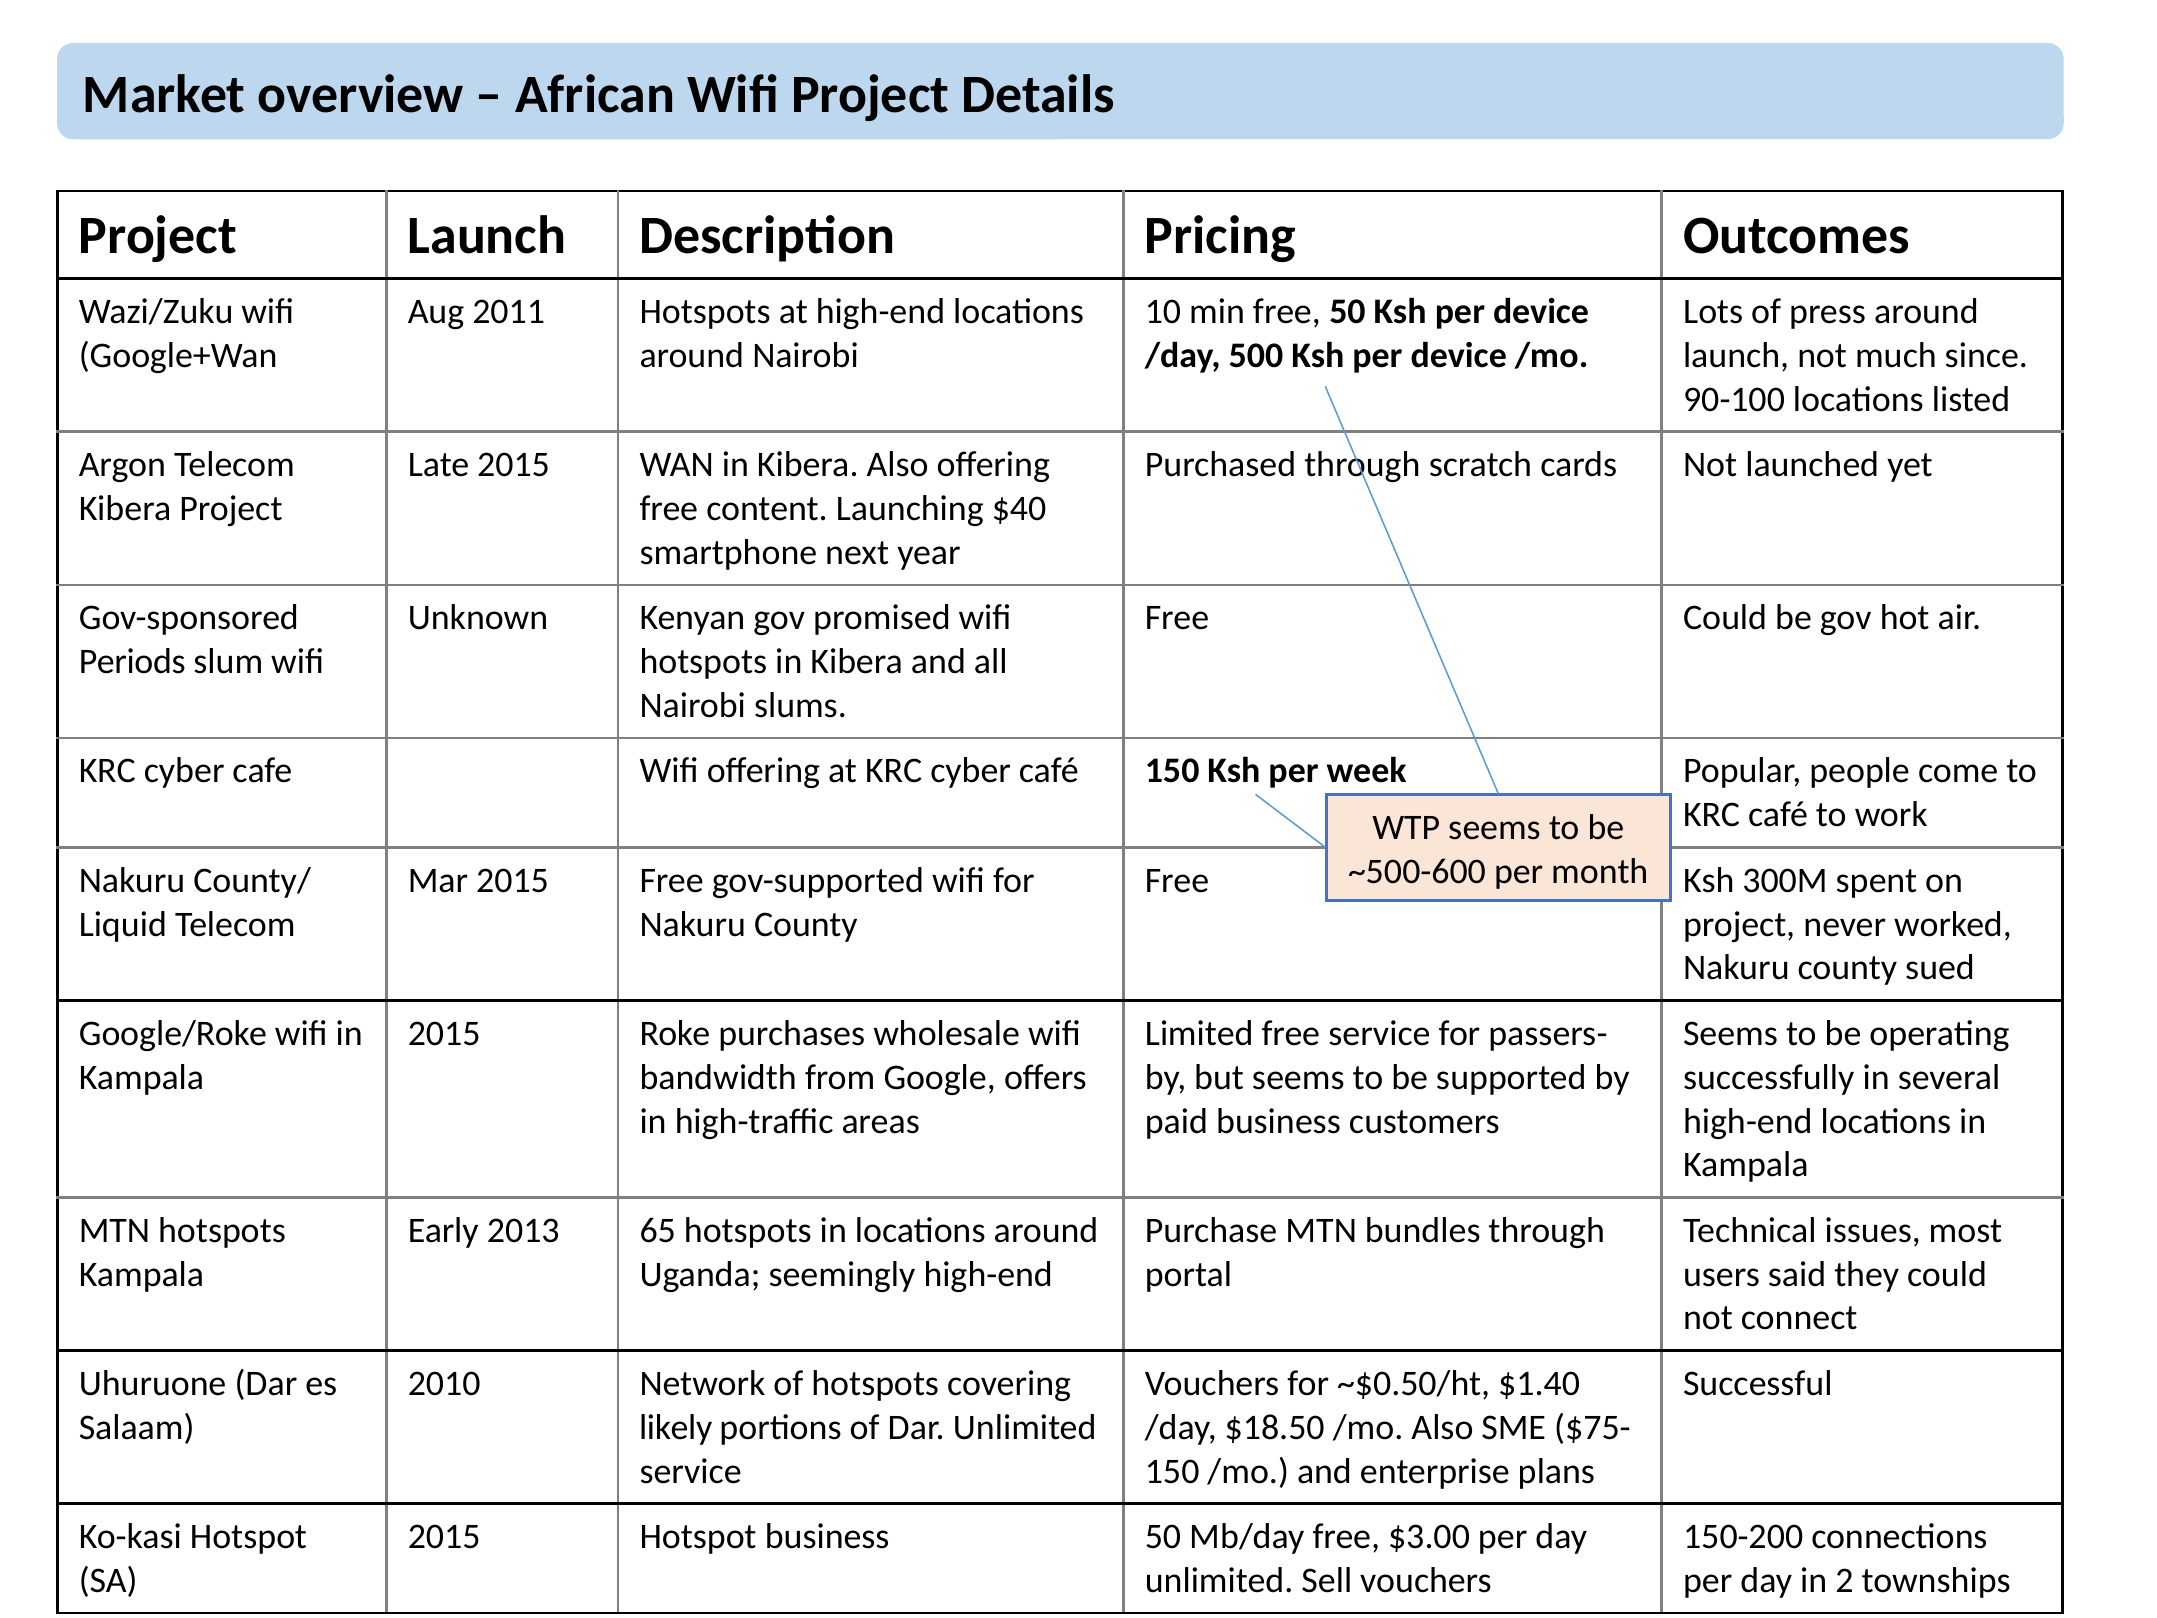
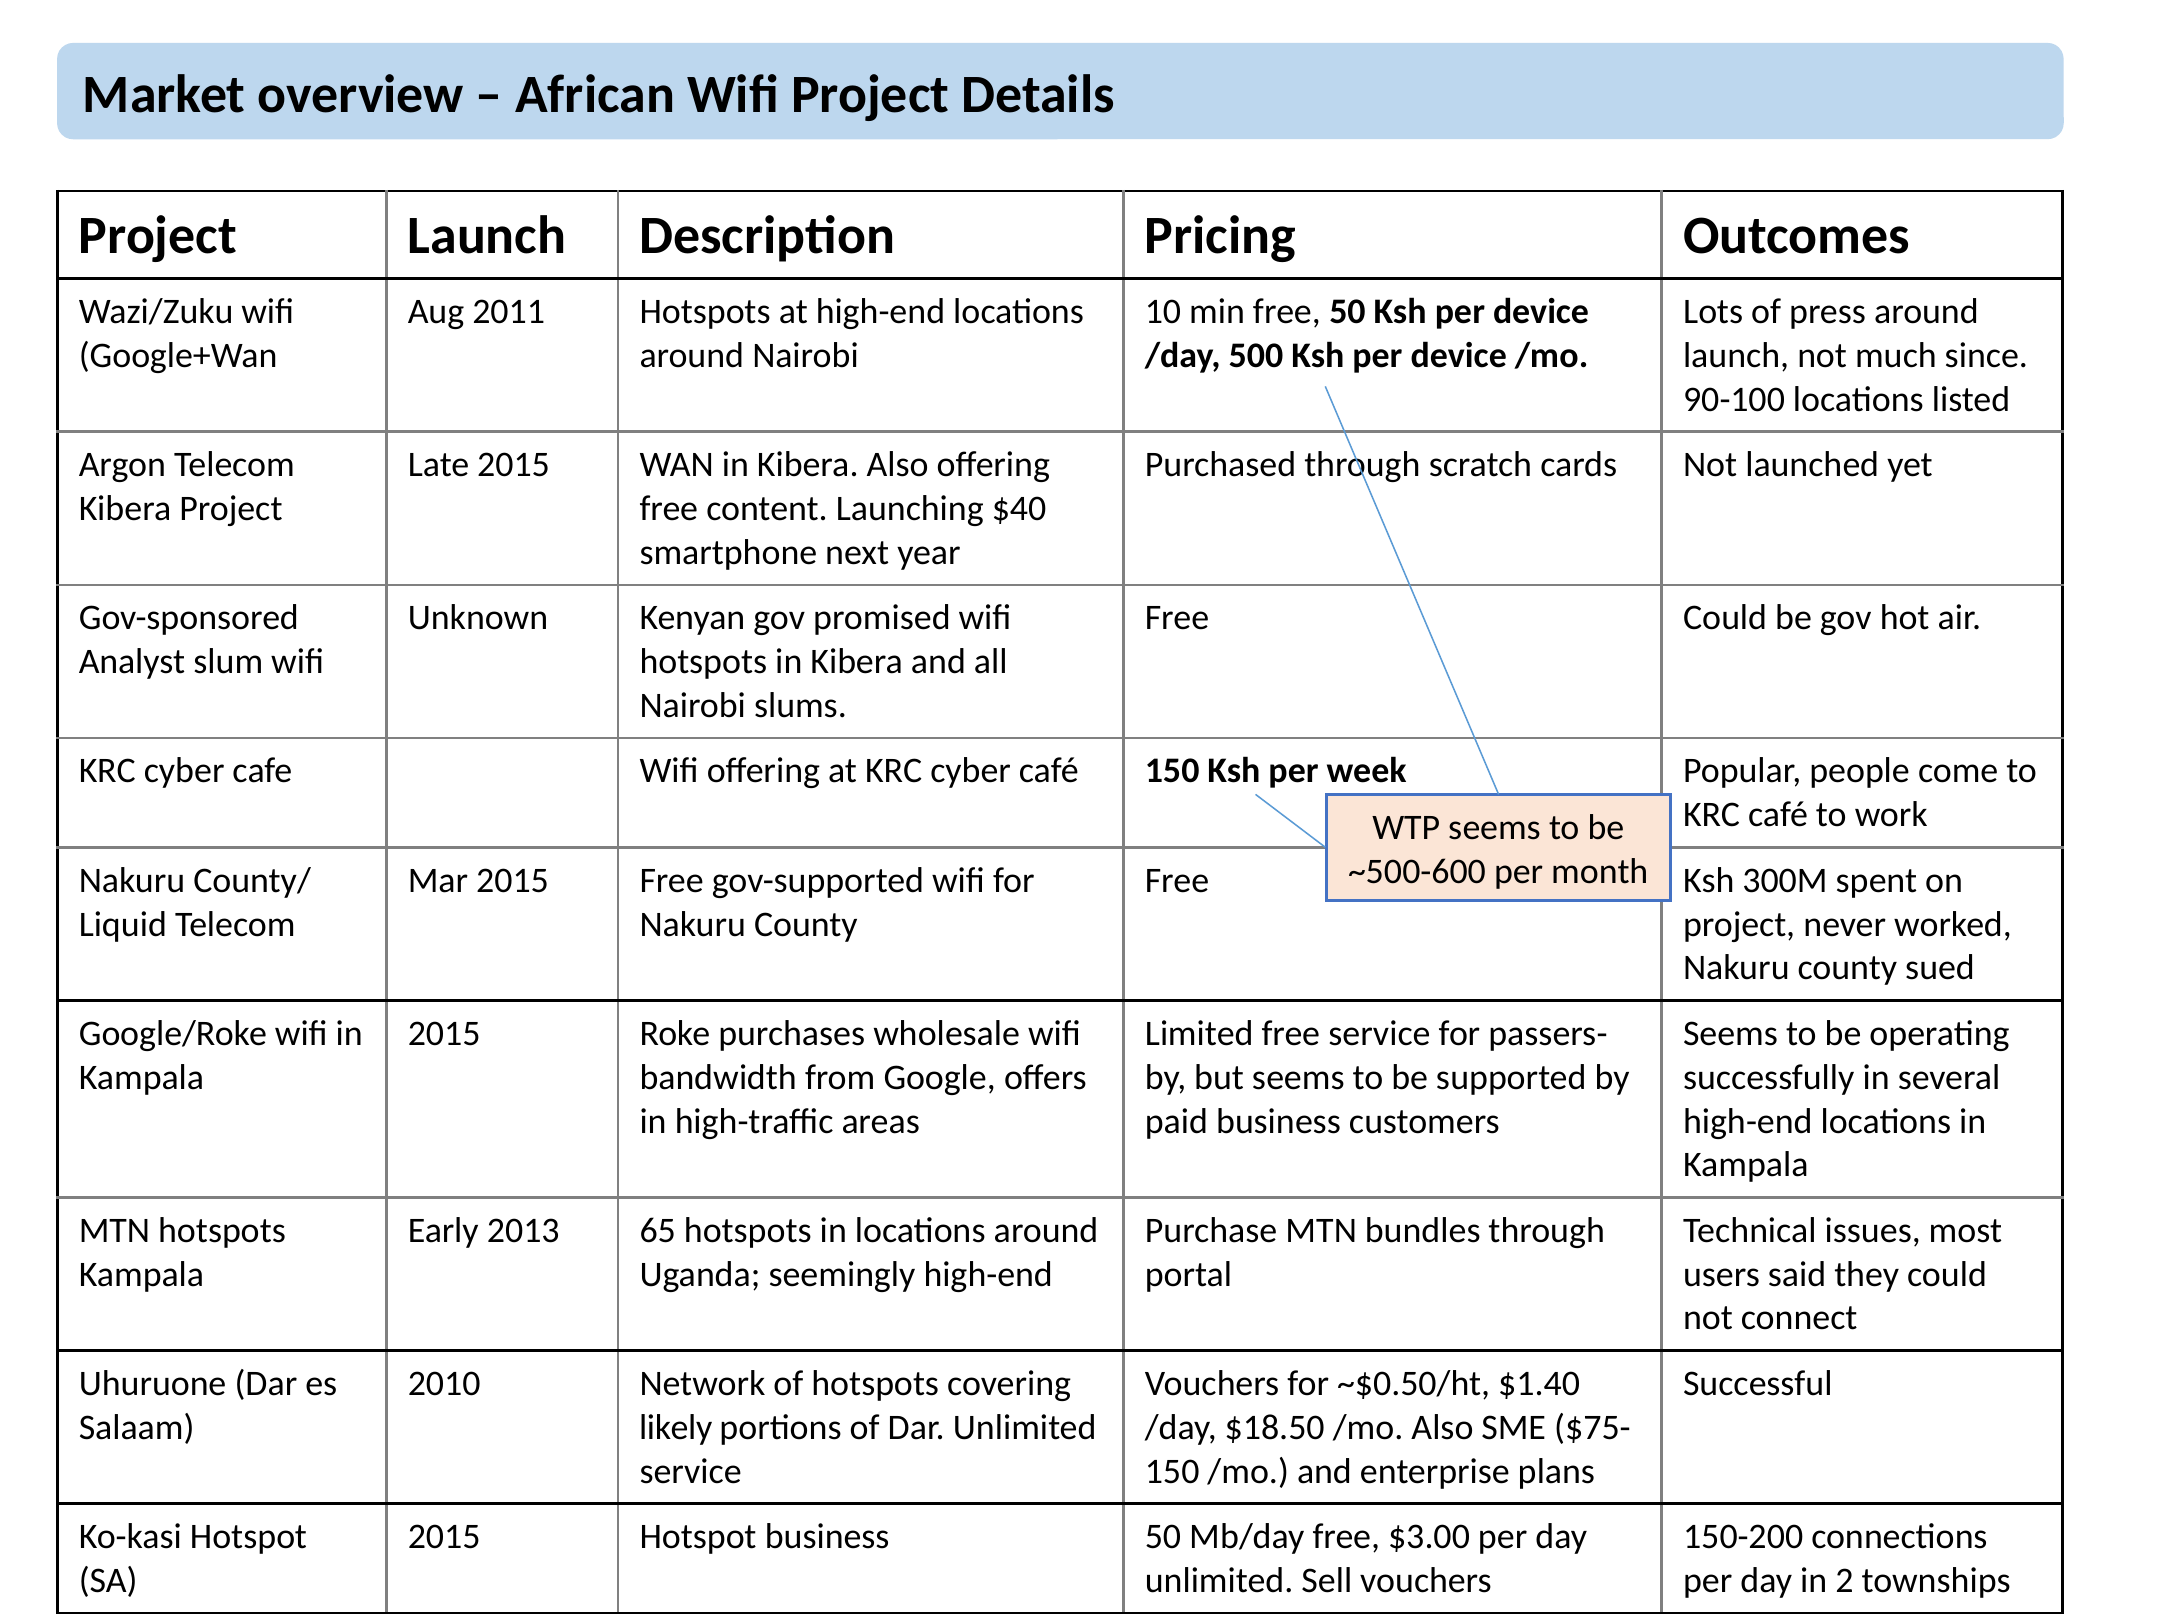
Periods: Periods -> Analyst
